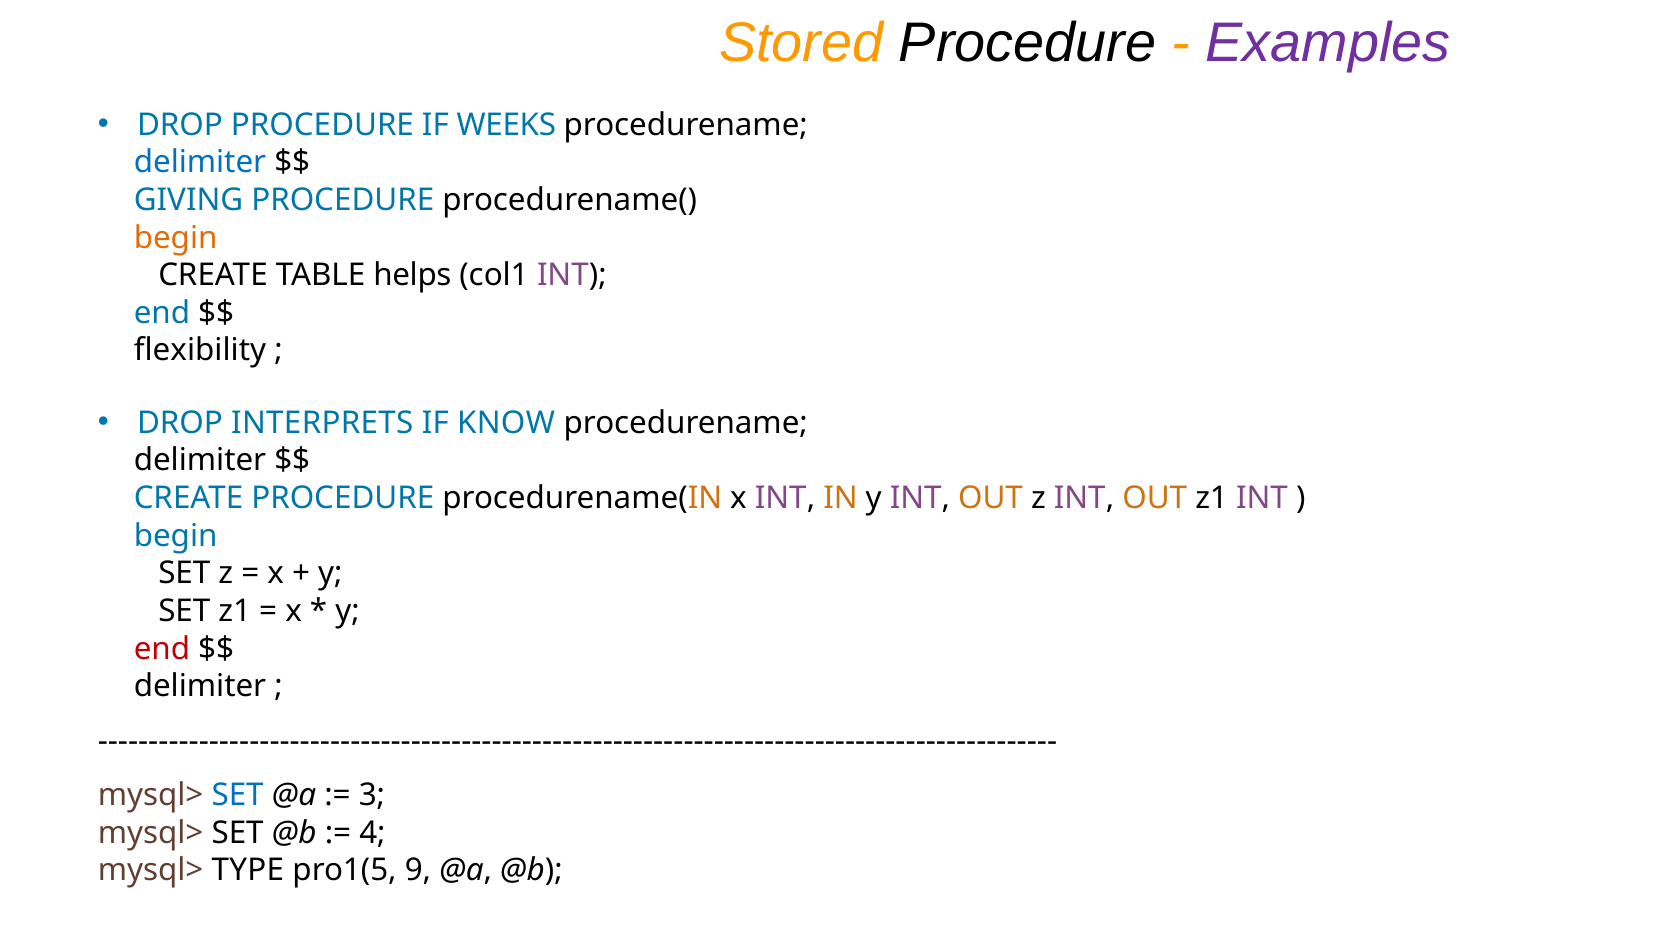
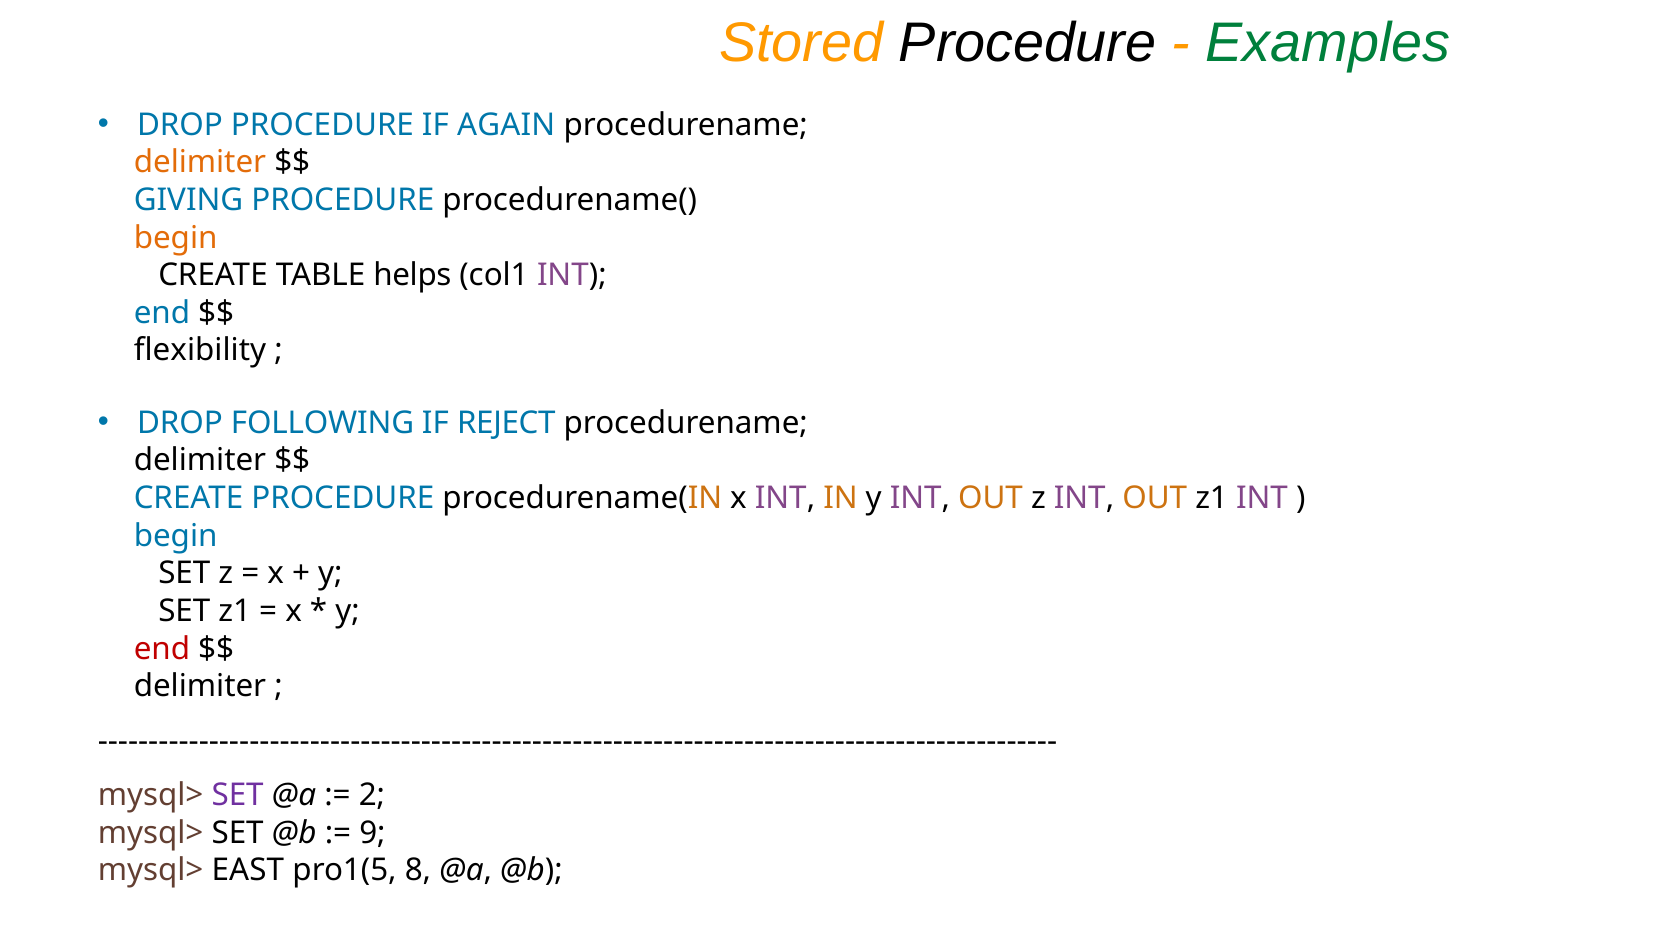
Examples colour: purple -> green
WEEKS: WEEKS -> AGAIN
delimiter at (200, 162) colour: blue -> orange
INTERPRETS: INTERPRETS -> FOLLOWING
KNOW: KNOW -> REJECT
SET at (238, 795) colour: blue -> purple
3: 3 -> 2
4: 4 -> 9
TYPE: TYPE -> EAST
9: 9 -> 8
